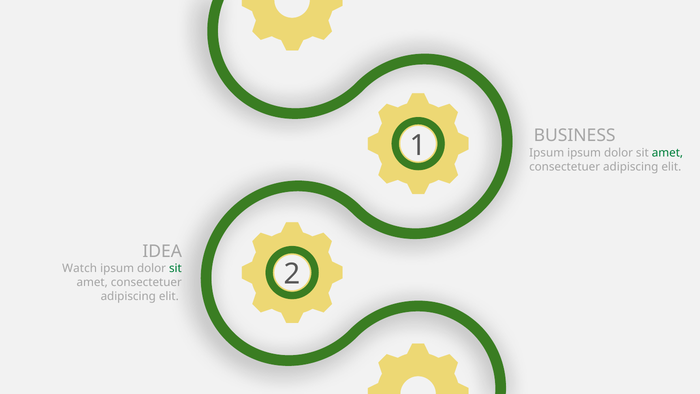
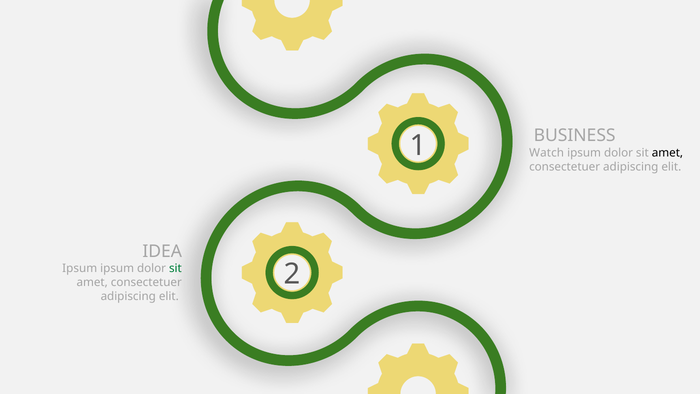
Ipsum at (547, 153): Ipsum -> Watch
amet at (667, 153) colour: green -> black
Watch at (80, 268): Watch -> Ipsum
